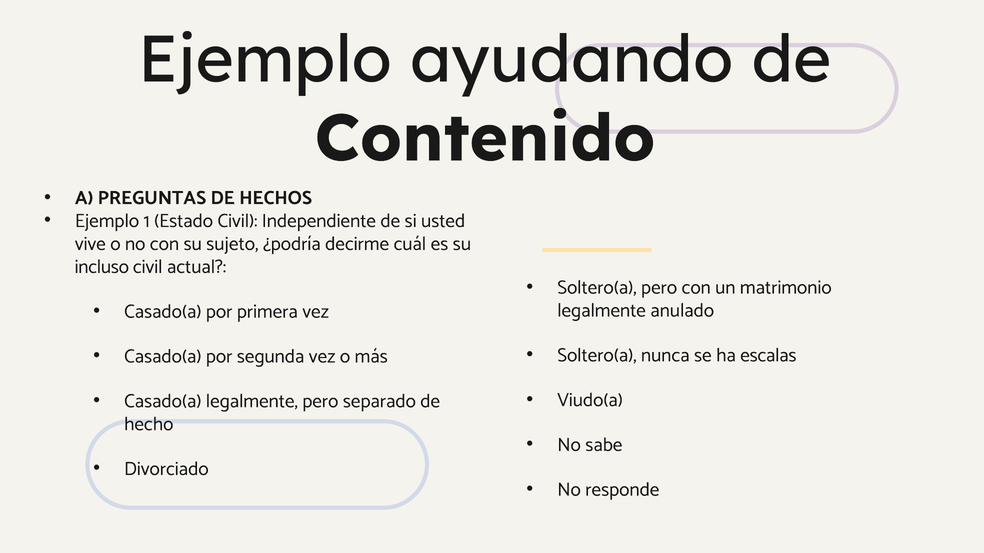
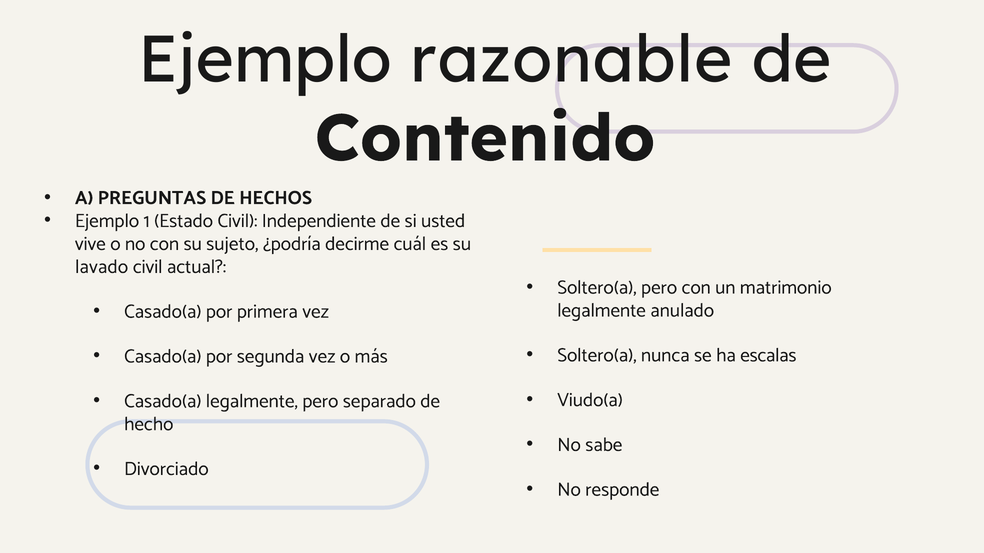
ayudando: ayudando -> razonable
incluso: incluso -> lavado
